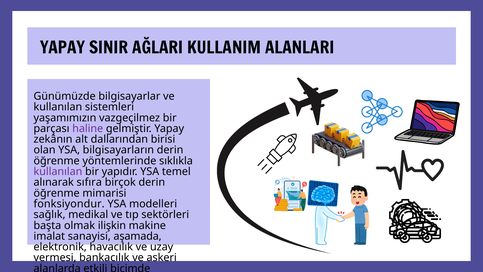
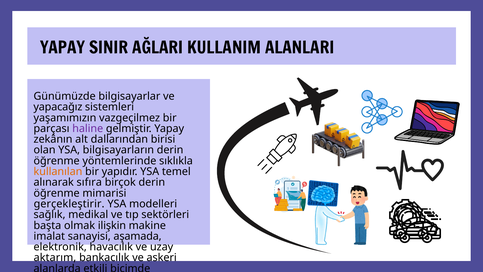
kullanılan at (58, 107): kullanılan -> yapacağız
kullanılan at (58, 171) colour: purple -> orange
fonksiyondur: fonksiyondur -> gerçekleştirir
vermesi: vermesi -> aktarım
